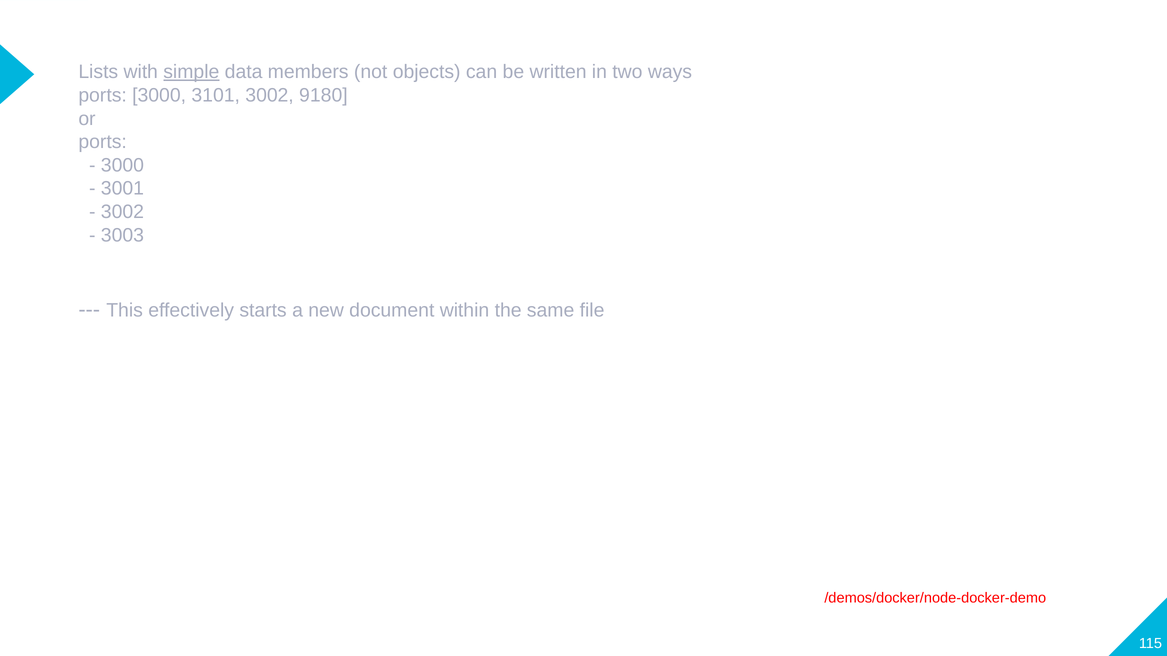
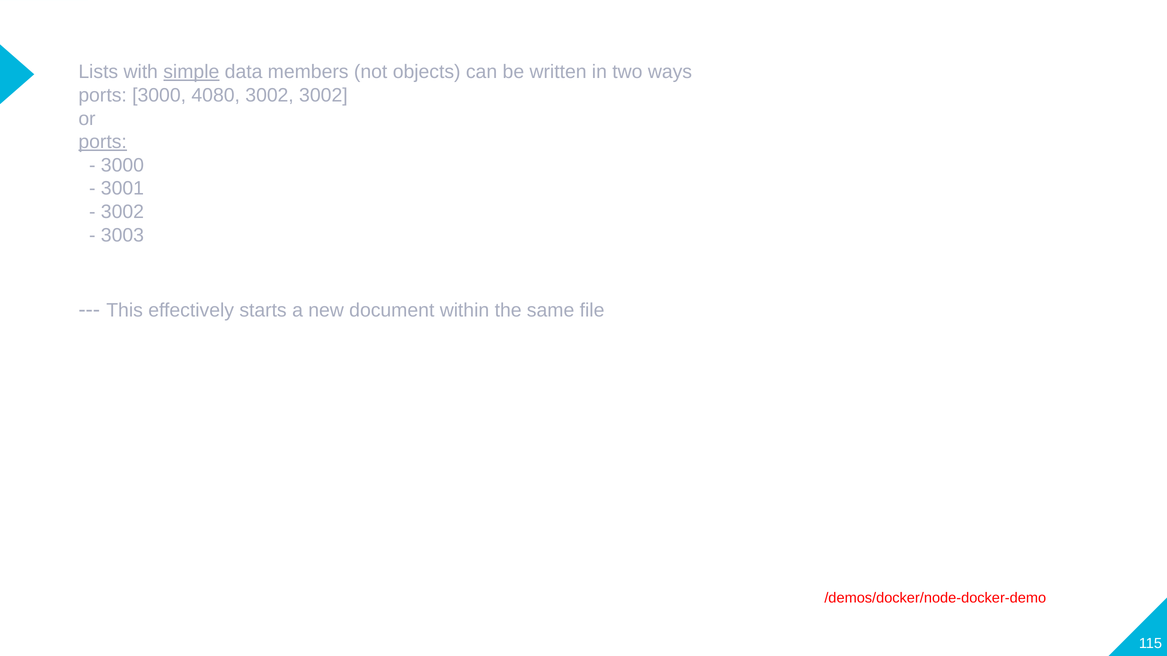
3101: 3101 -> 4080
3002 9180: 9180 -> 3002
ports at (103, 142) underline: none -> present
